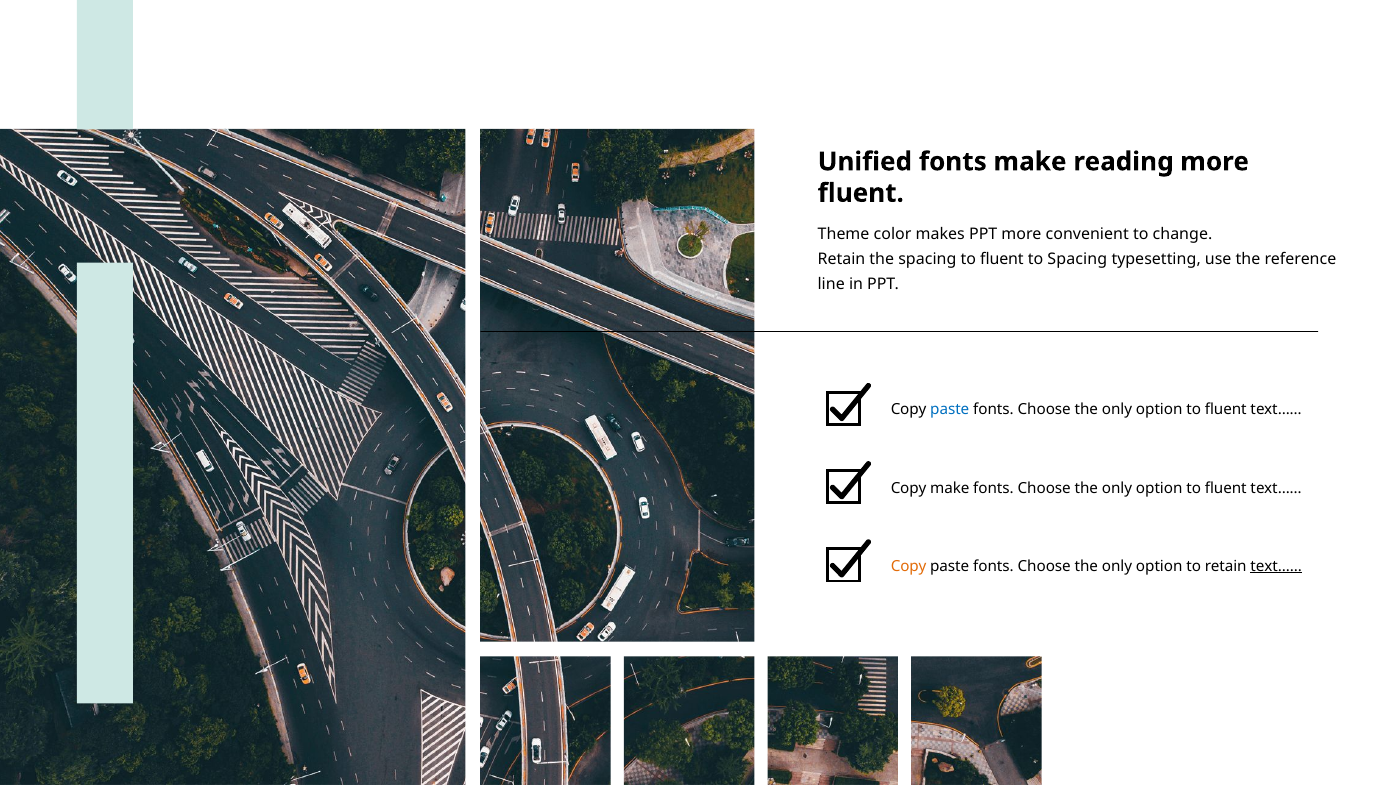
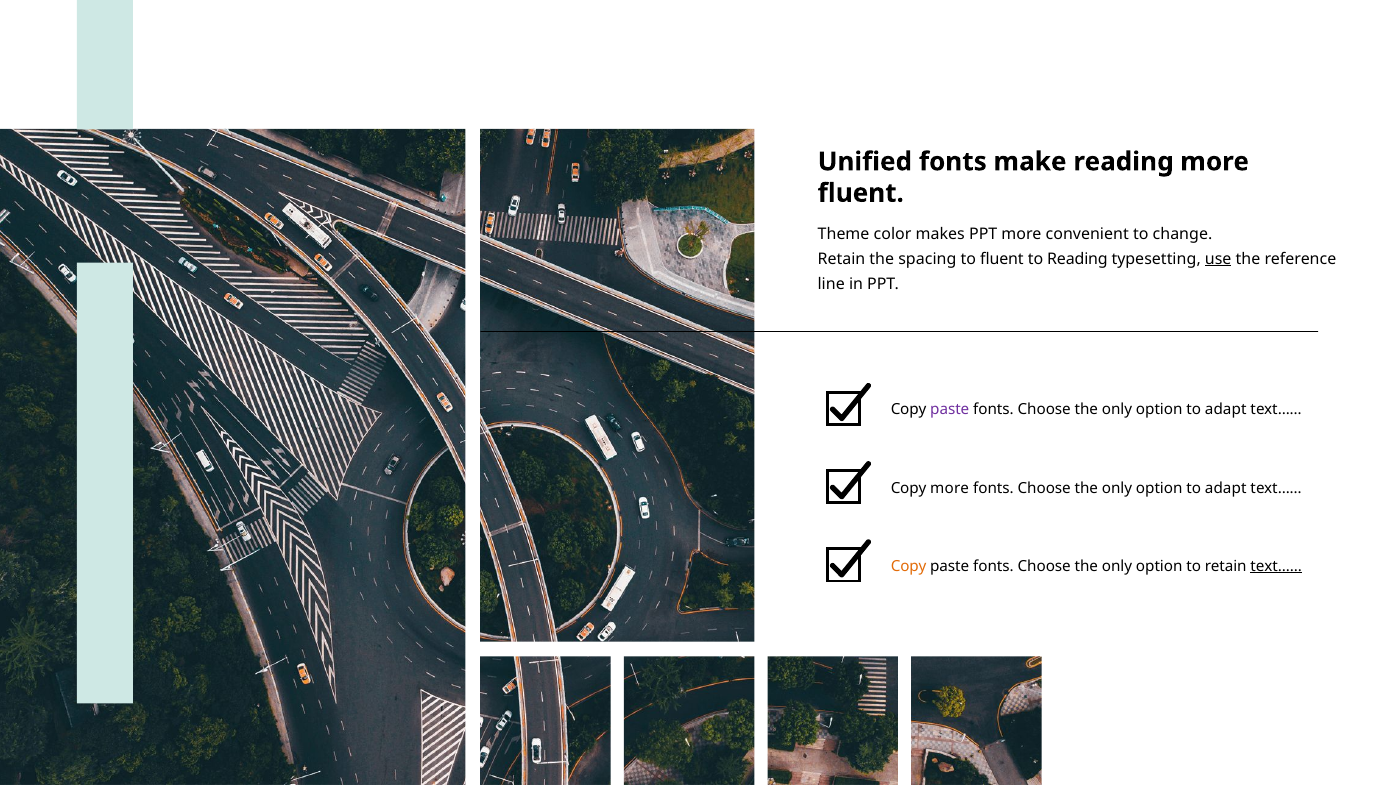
to Spacing: Spacing -> Reading
use underline: none -> present
paste at (950, 410) colour: blue -> purple
fluent at (1226, 410): fluent -> adapt
Copy make: make -> more
fluent at (1226, 488): fluent -> adapt
